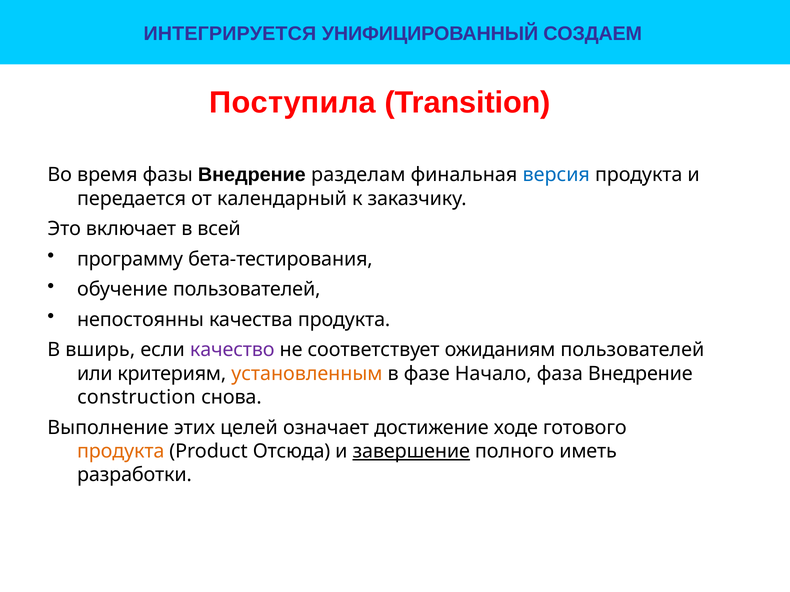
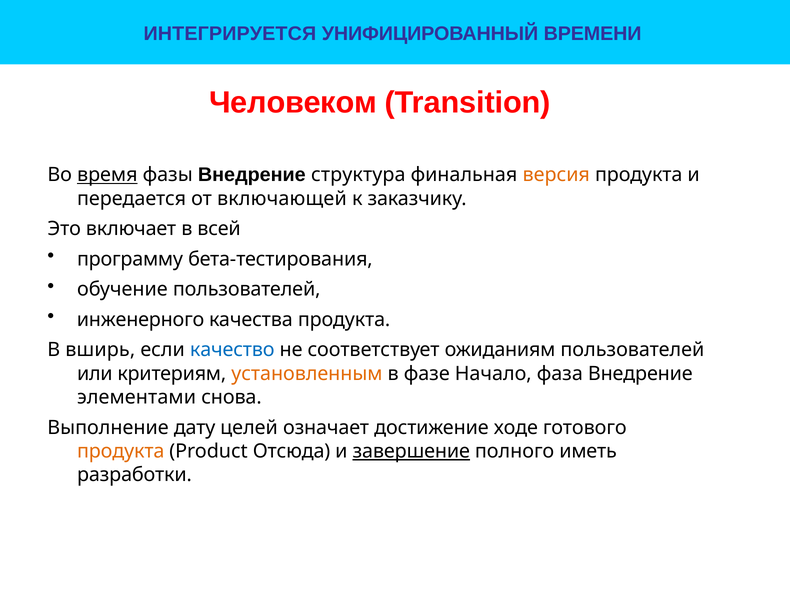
СОЗДАЕМ: СОЗДАЕМ -> ВРЕМЕНИ
Поступила: Поступила -> Человеком
время underline: none -> present
разделам: разделам -> структура
версия colour: blue -> orange
календарный: календарный -> включающей
непостоянны: непостоянны -> инженерного
качество colour: purple -> blue
construction: construction -> элементами
этих: этих -> дату
